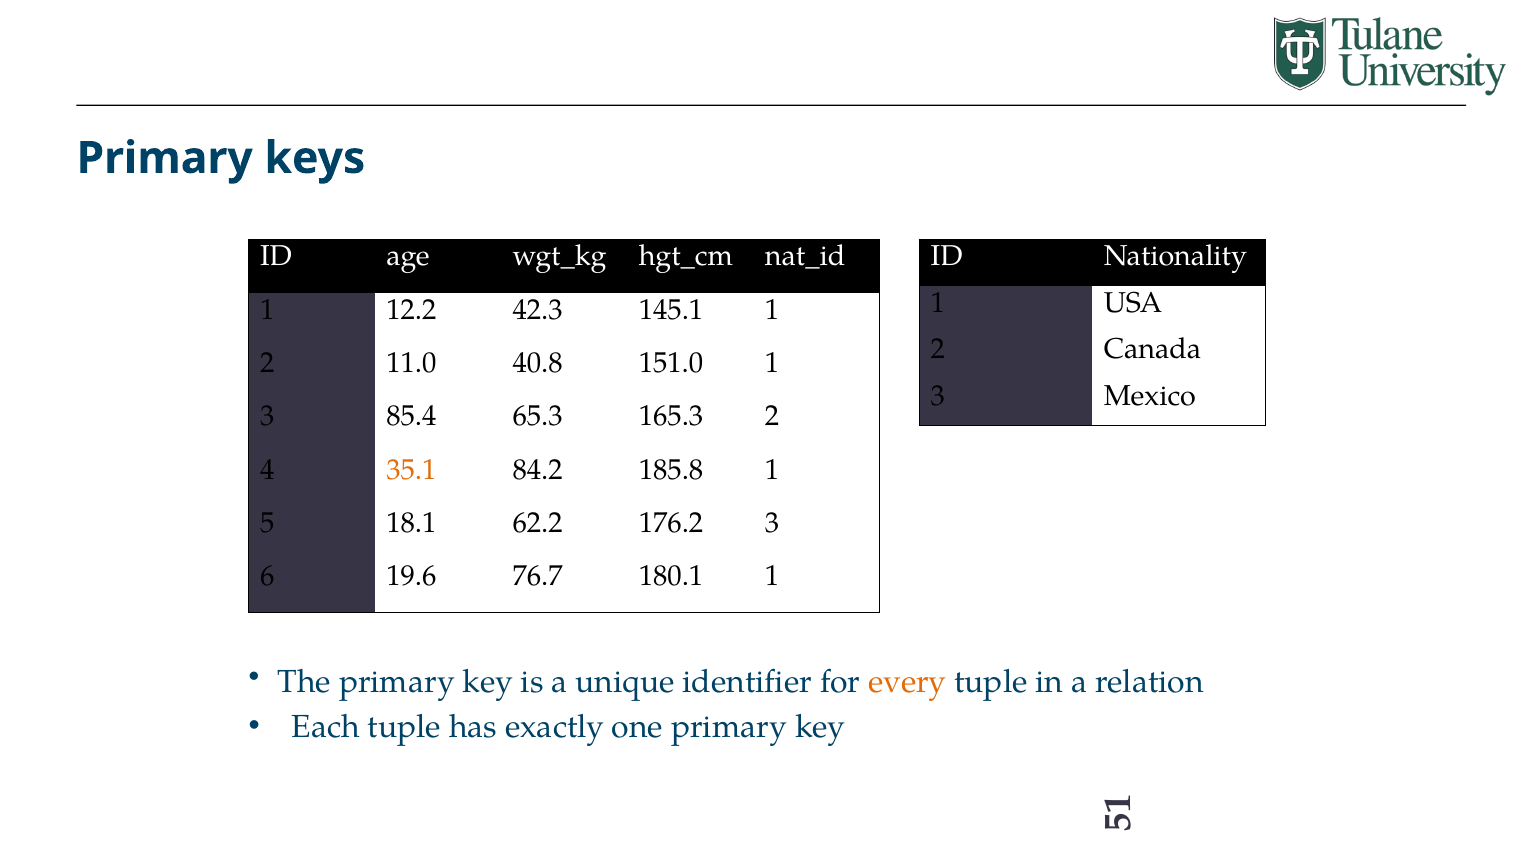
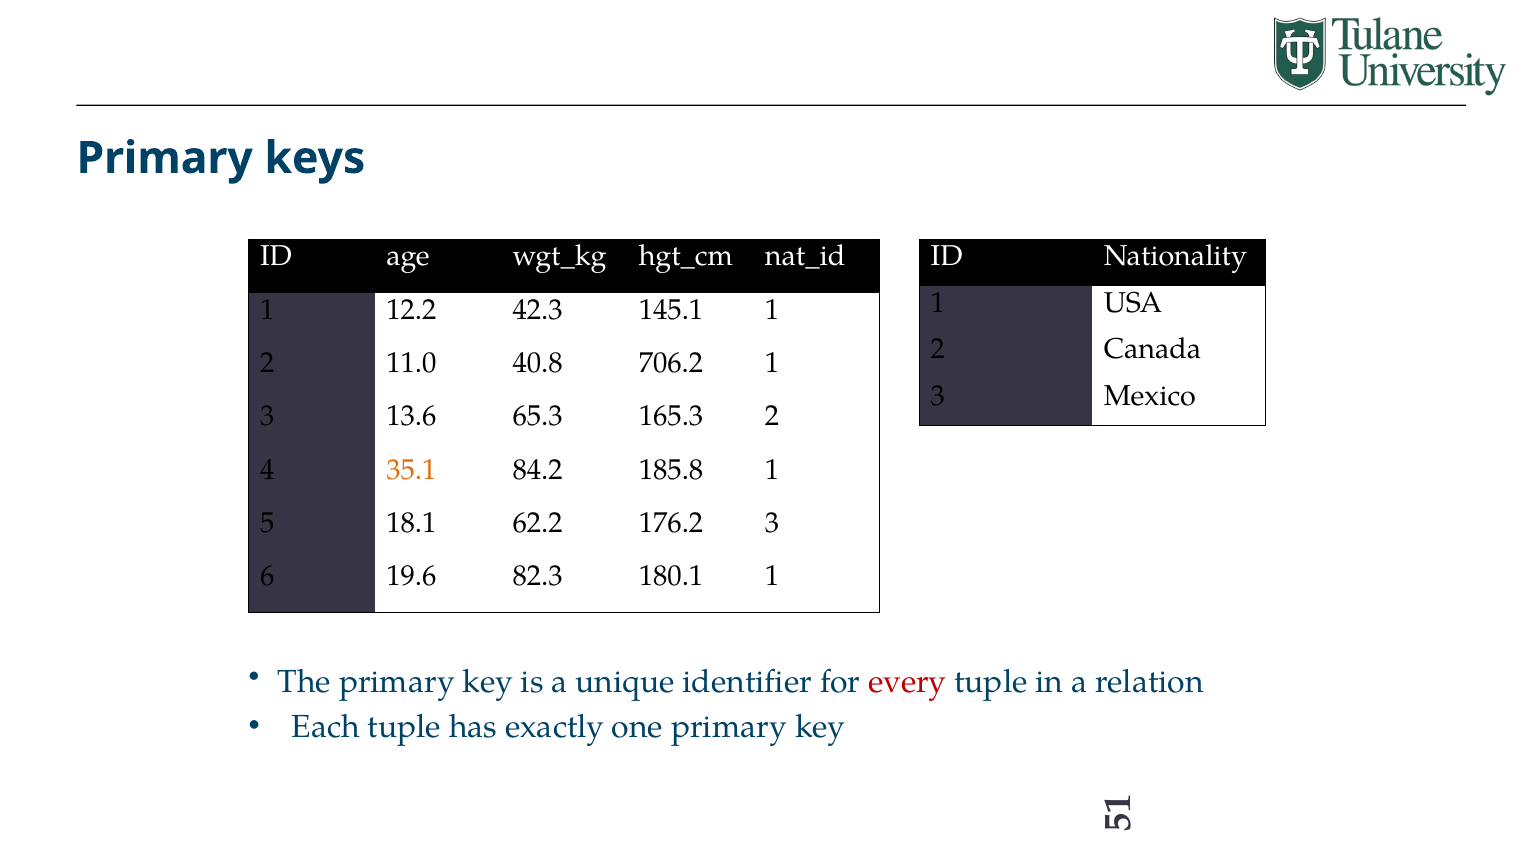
151.0: 151.0 -> 706.2
85.4: 85.4 -> 13.6
76.7: 76.7 -> 82.3
every colour: orange -> red
